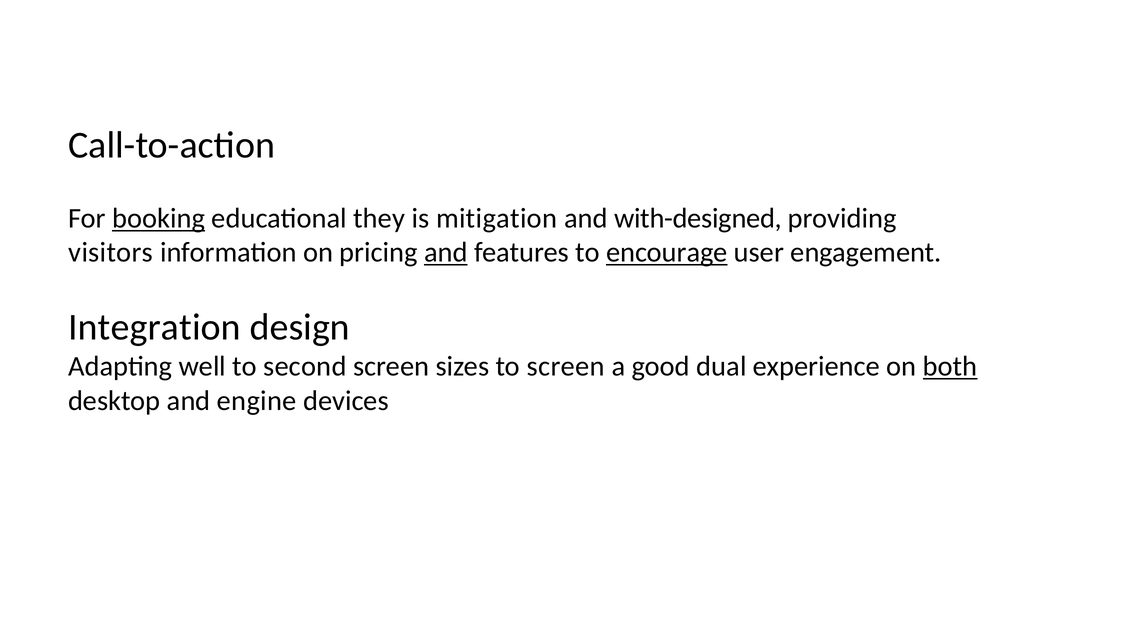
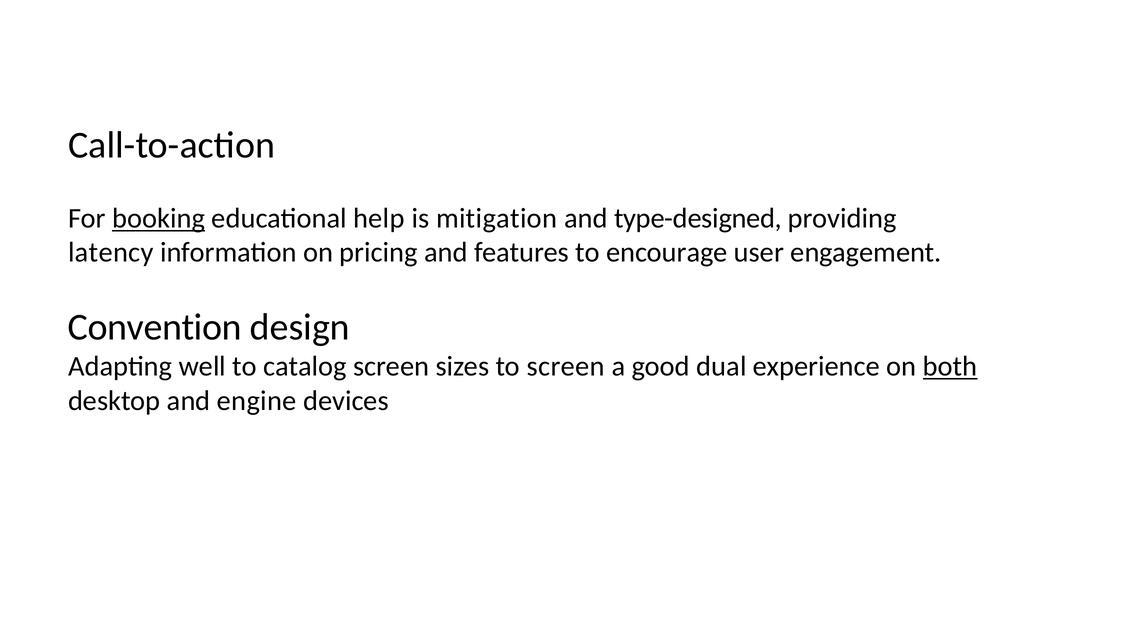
they: they -> help
with-designed: with-designed -> type-designed
visitors: visitors -> latency
and at (446, 253) underline: present -> none
encourage underline: present -> none
Integration: Integration -> Convention
second: second -> catalog
